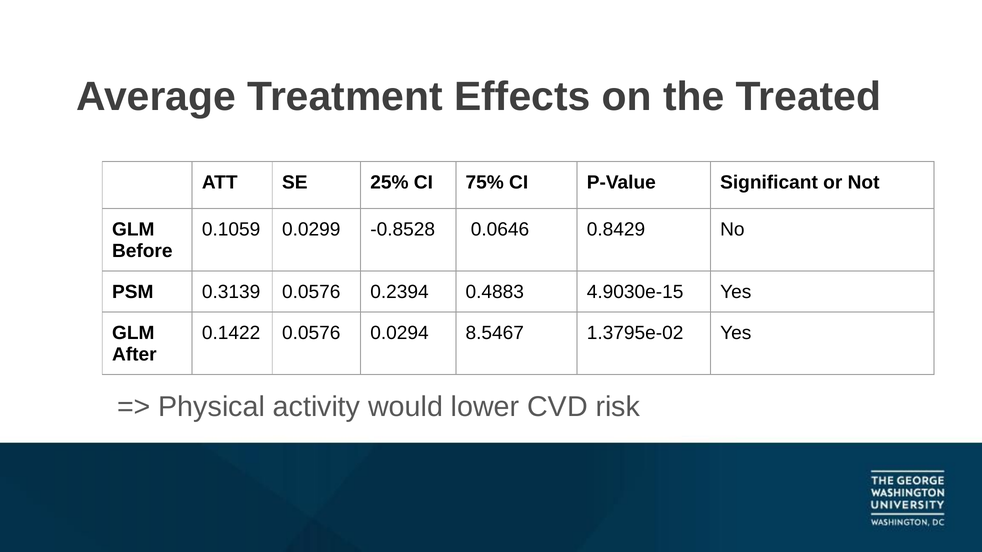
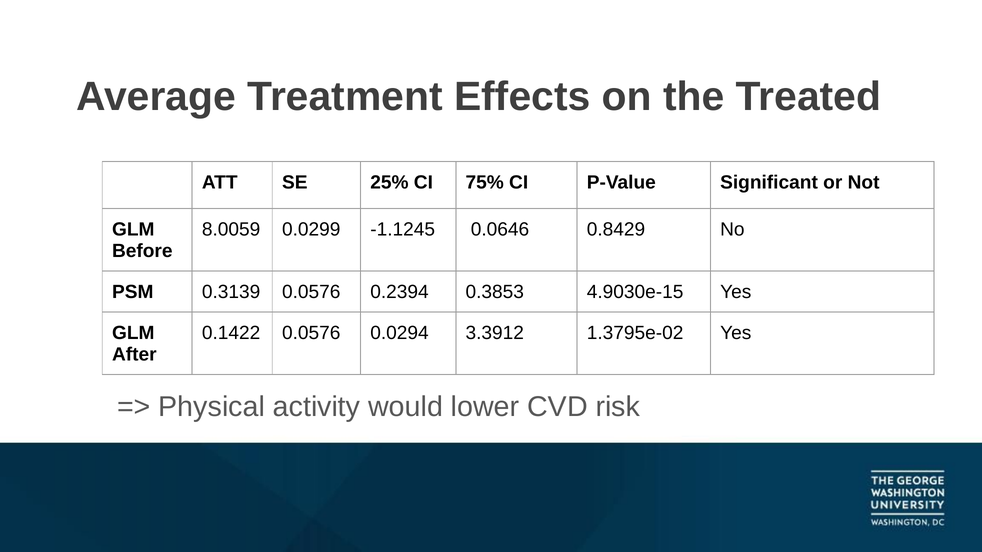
0.1059: 0.1059 -> 8.0059
-0.8528: -0.8528 -> -1.1245
0.4883: 0.4883 -> 0.3853
8.5467: 8.5467 -> 3.3912
